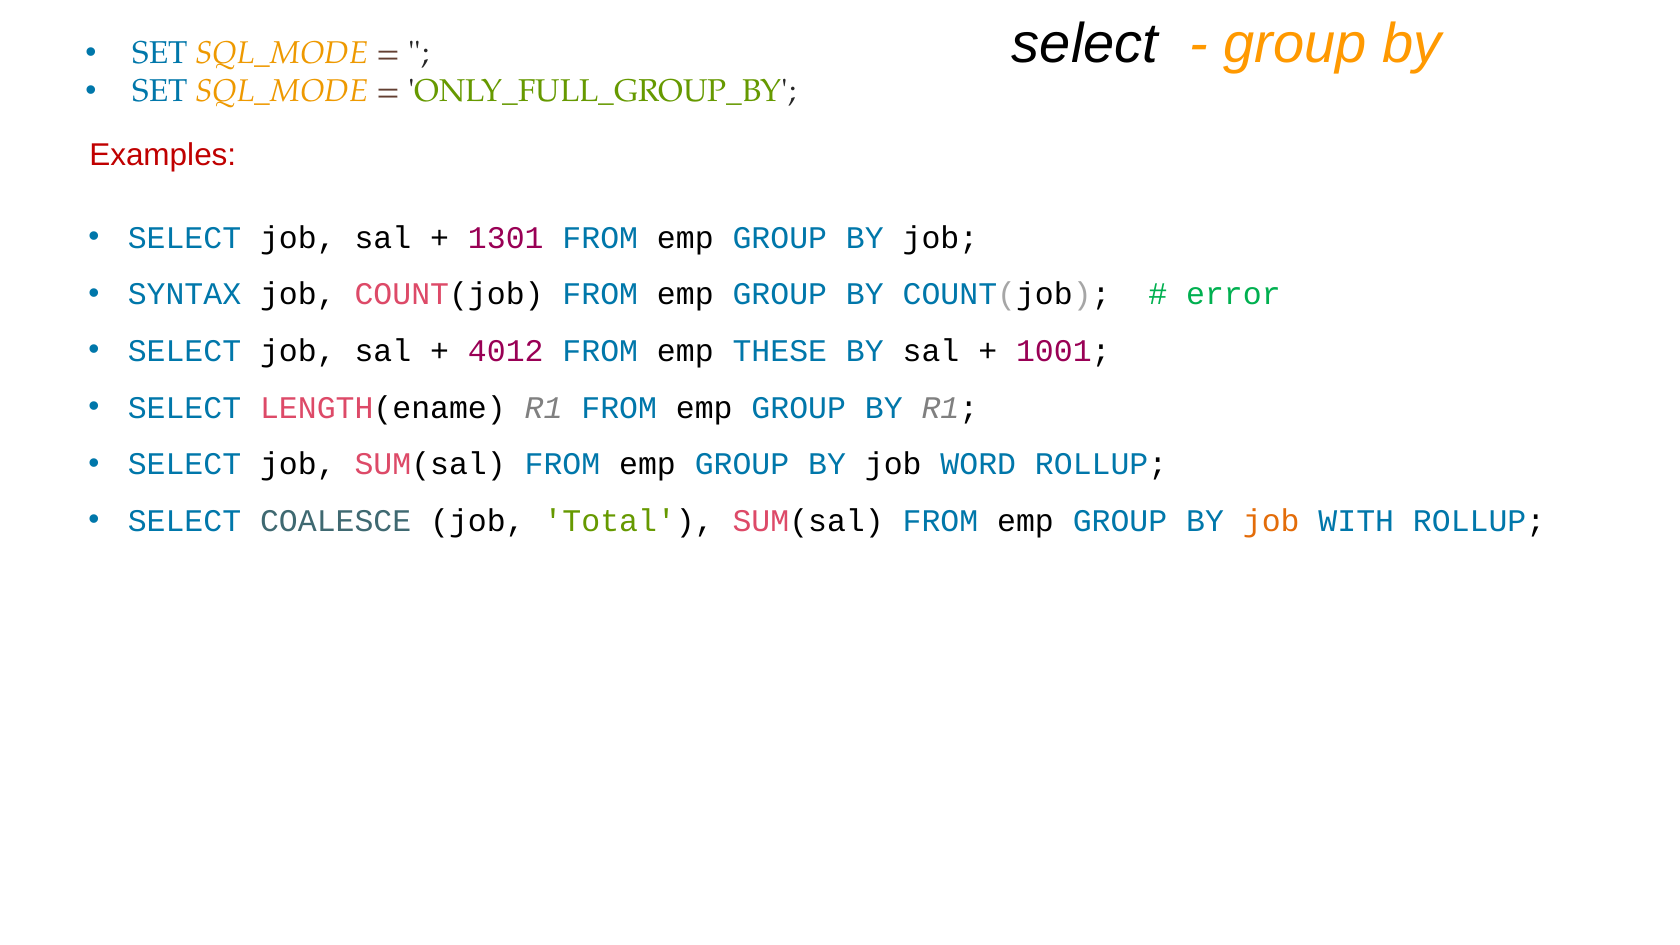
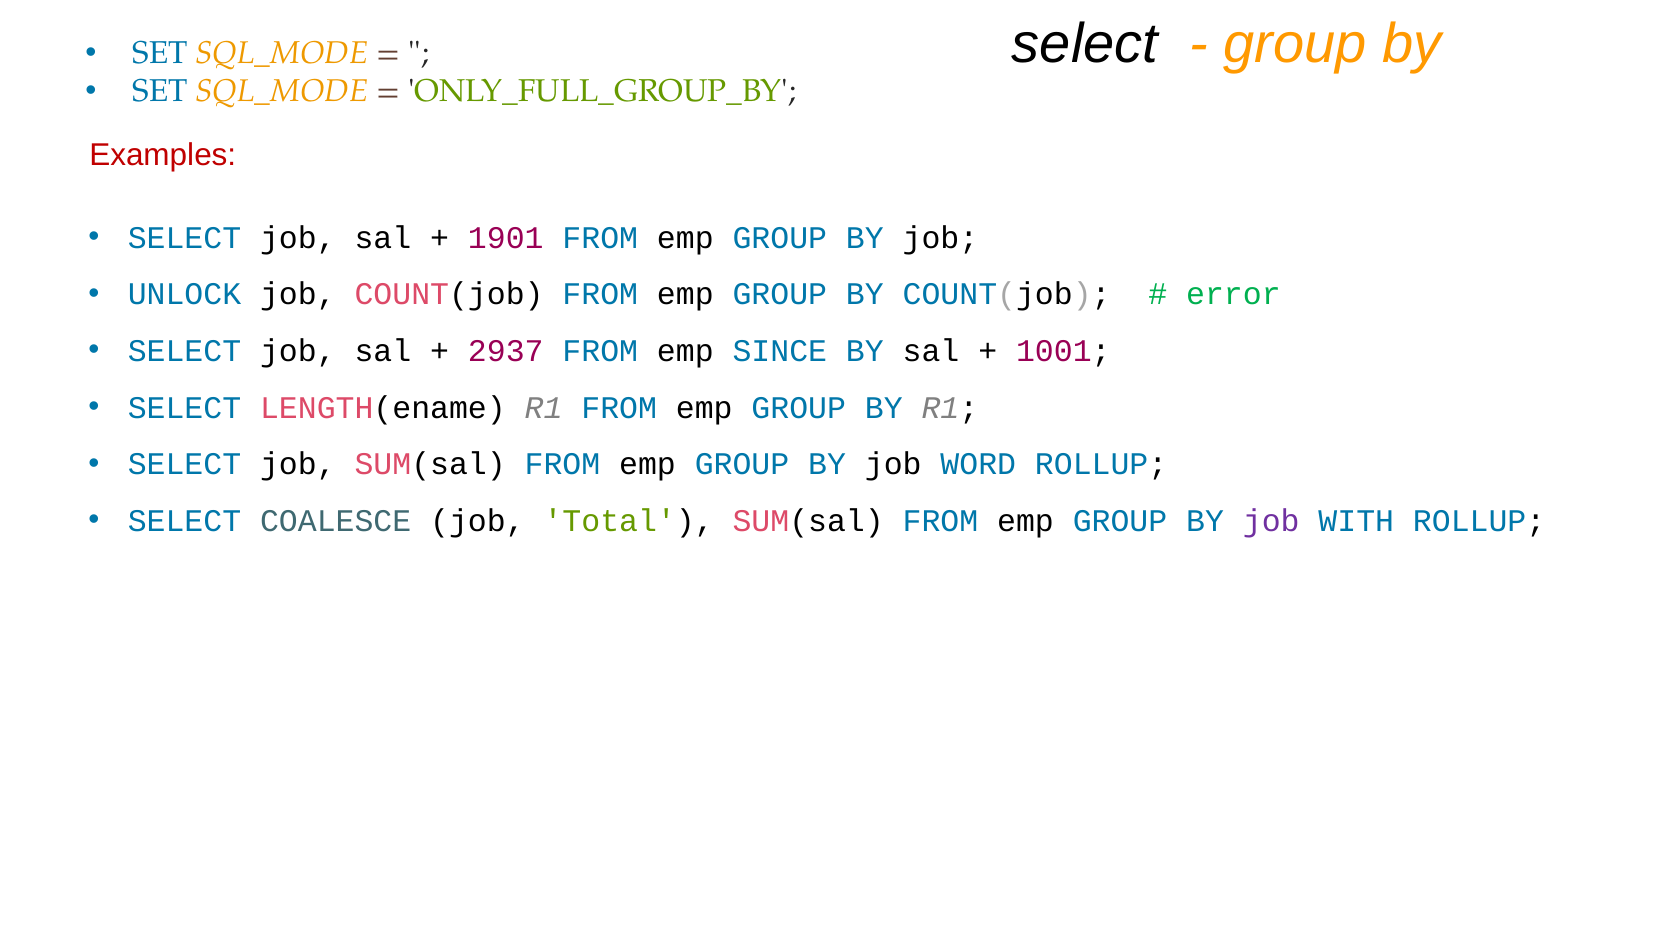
1301: 1301 -> 1901
SYNTAX: SYNTAX -> UNLOCK
4012: 4012 -> 2937
THESE: THESE -> SINCE
job at (1271, 521) colour: orange -> purple
